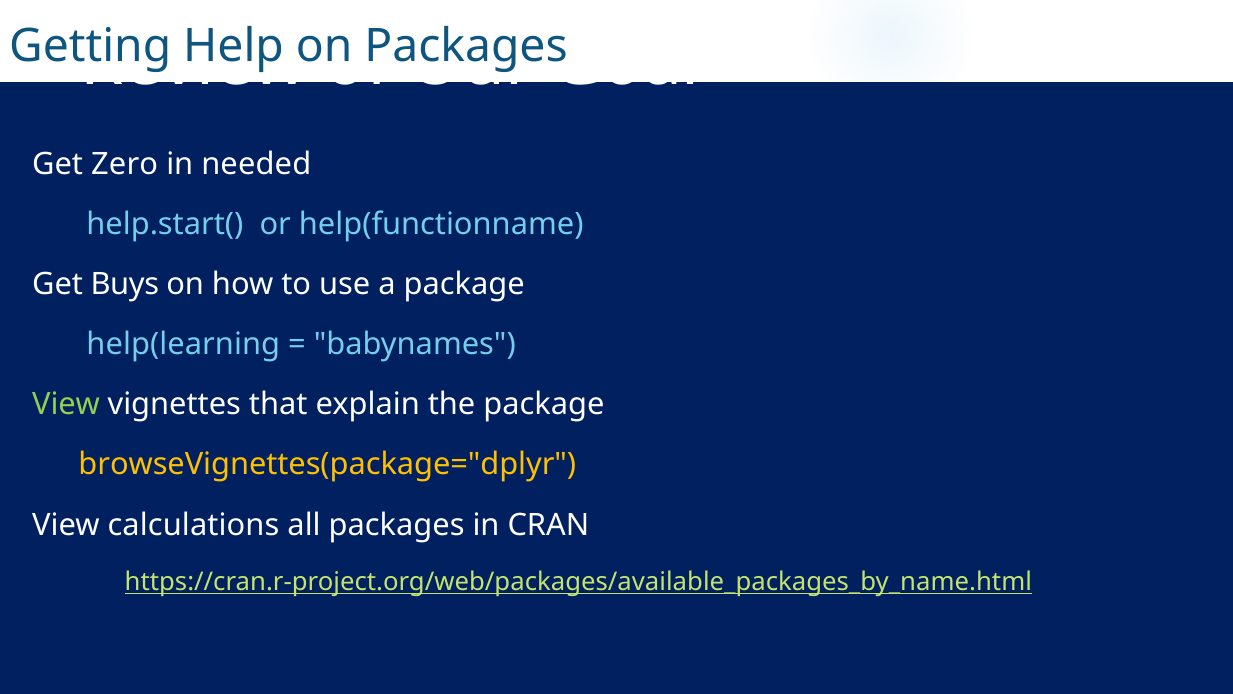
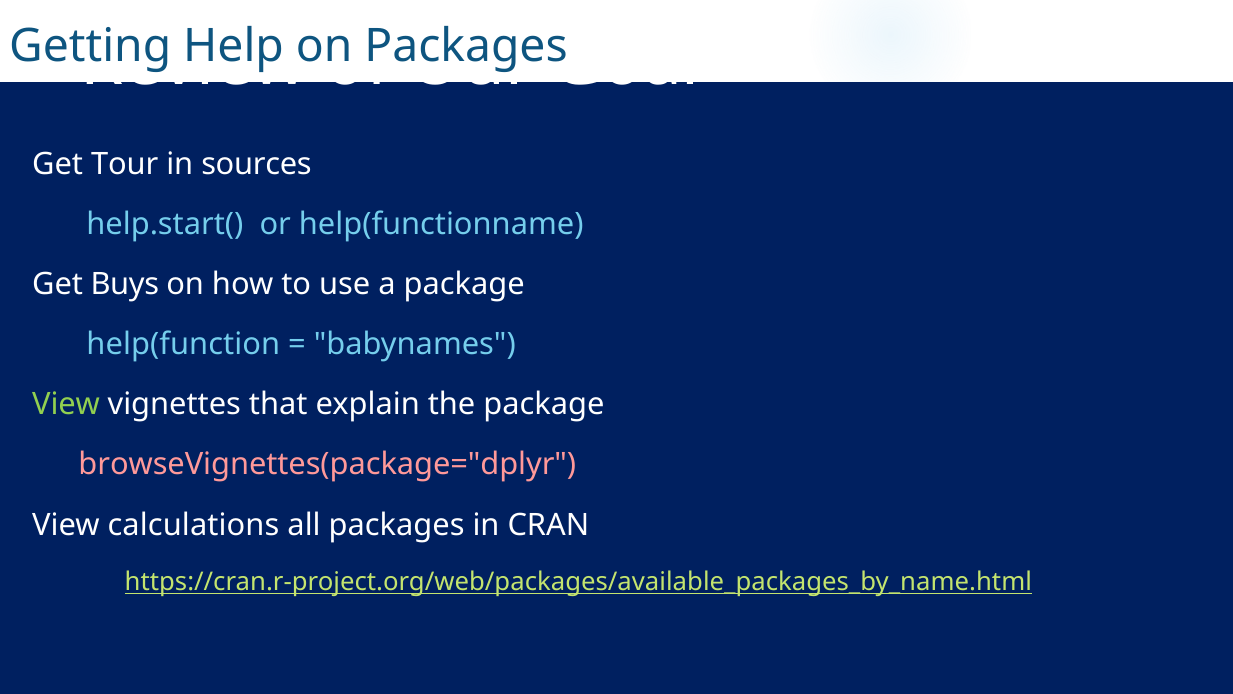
Zero: Zero -> Tour
needed: needed -> sources
help(learning: help(learning -> help(function
browseVignettes(package="dplyr colour: yellow -> pink
